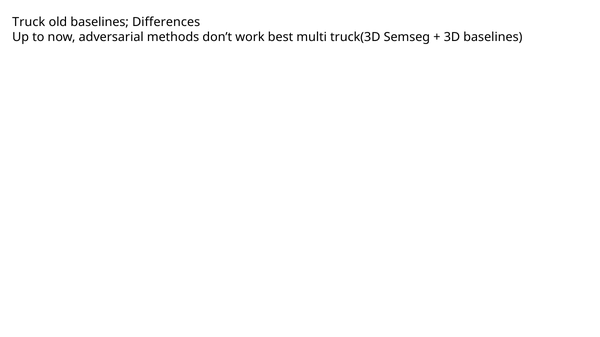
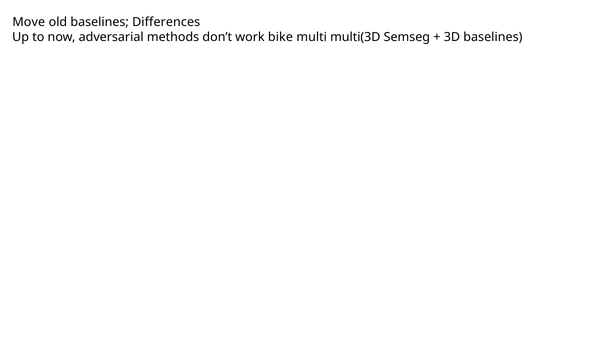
Truck: Truck -> Move
best: best -> bike
truck(3D: truck(3D -> multi(3D
